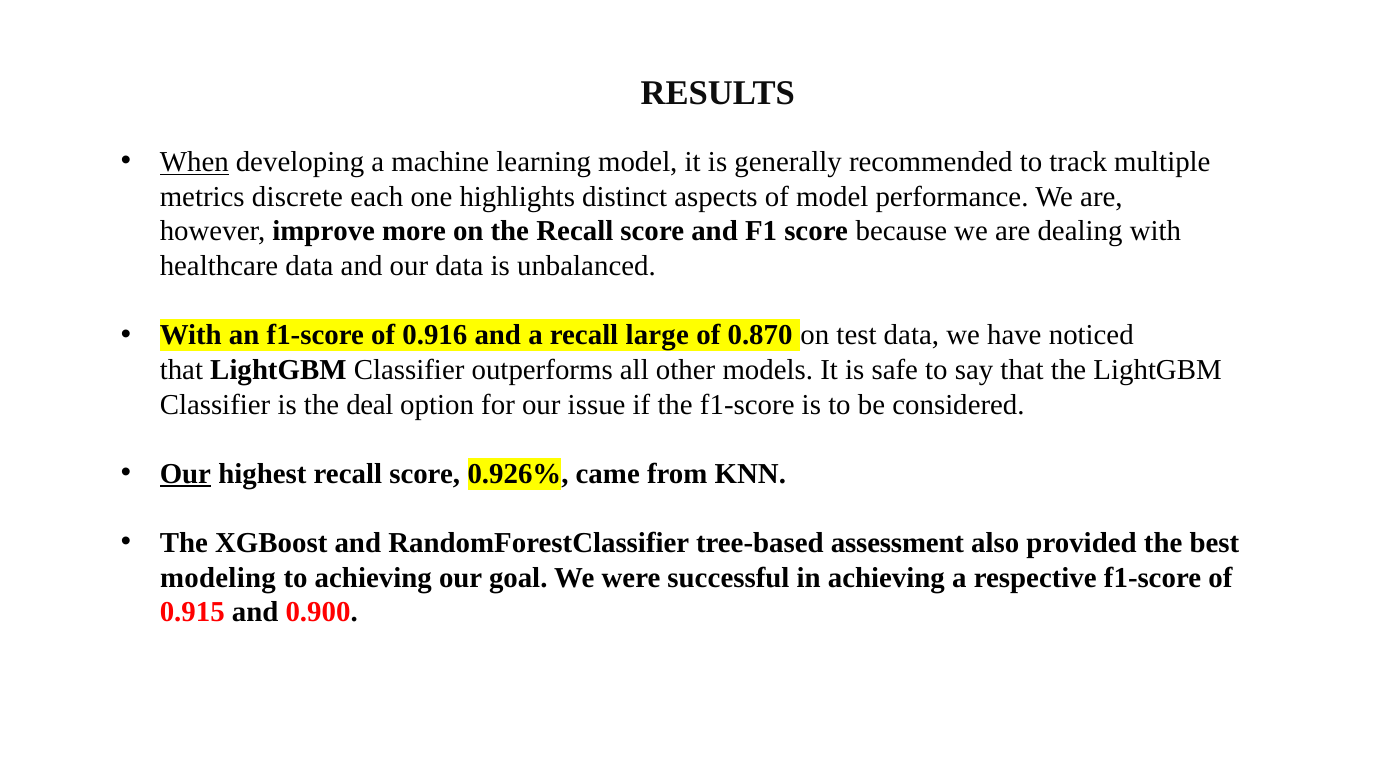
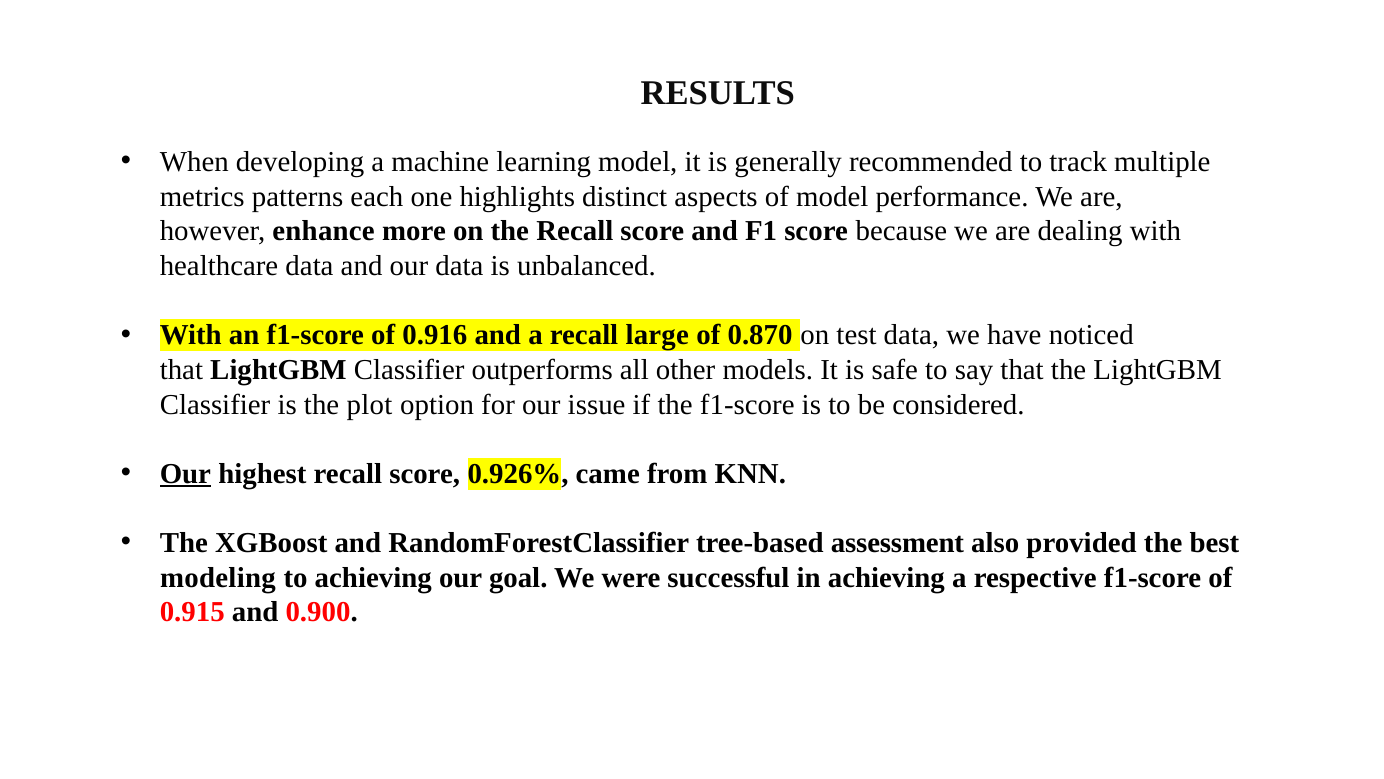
When underline: present -> none
discrete: discrete -> patterns
improve: improve -> enhance
deal: deal -> plot
